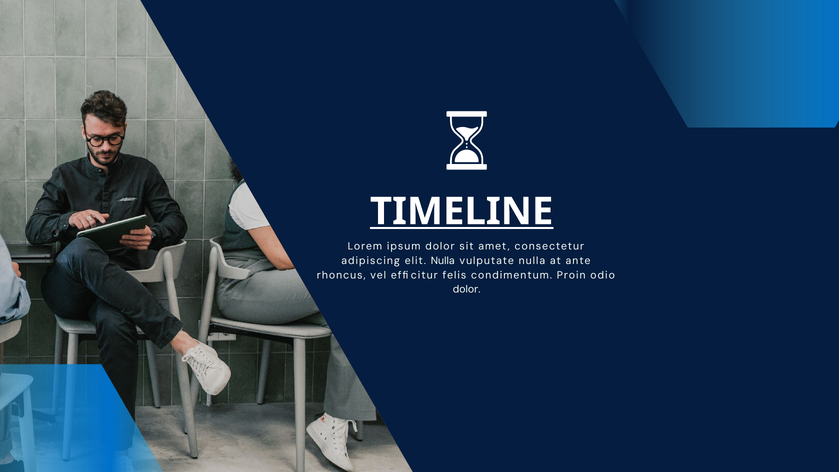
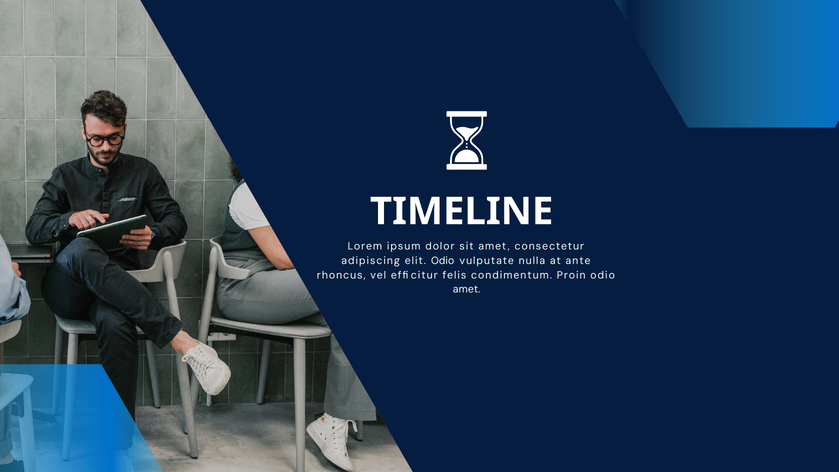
TIMELINE underline: present -> none
elit Nulla: Nulla -> Odio
dolor at (467, 289): dolor -> amet
